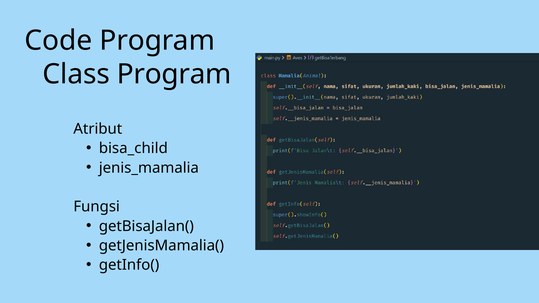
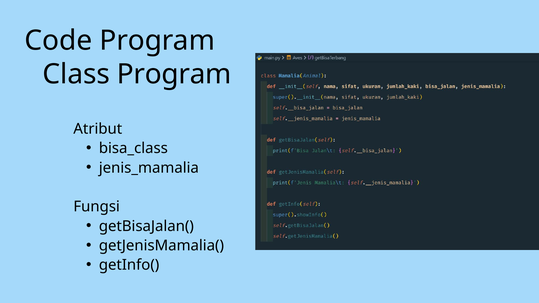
bisa_child: bisa_child -> bisa_class
